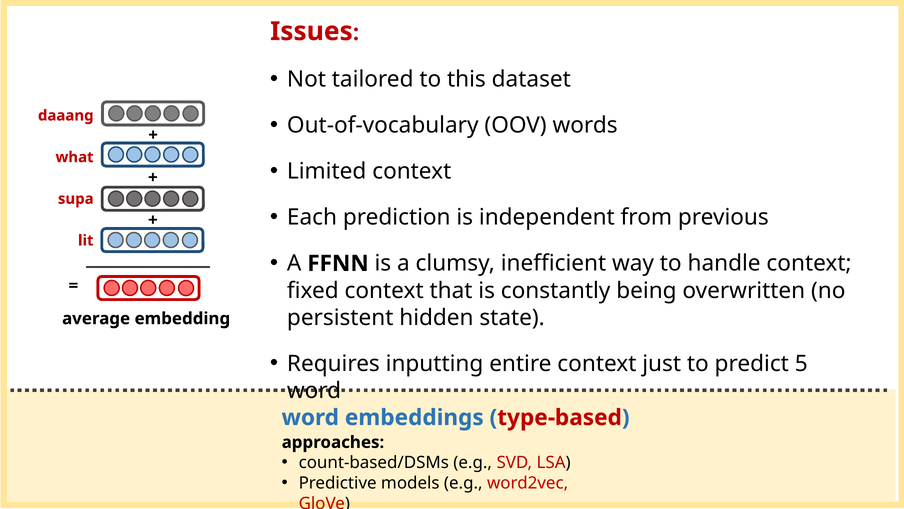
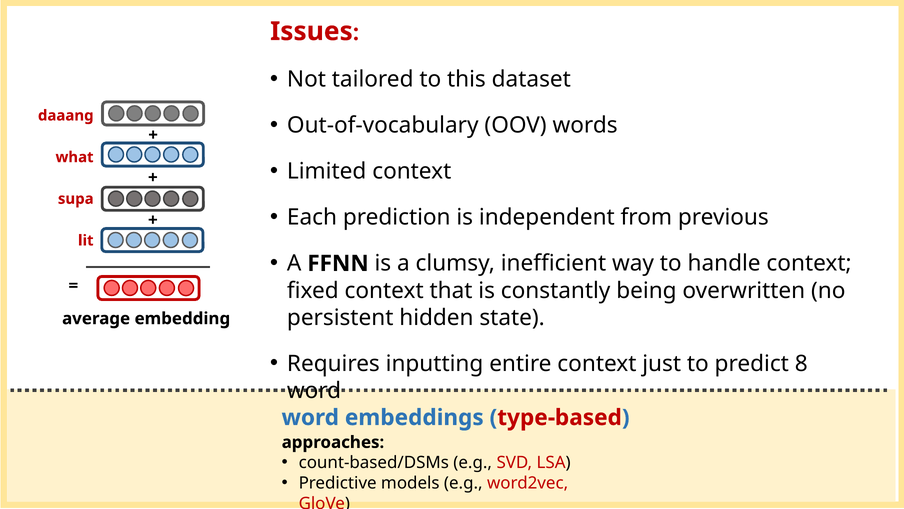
5: 5 -> 8
